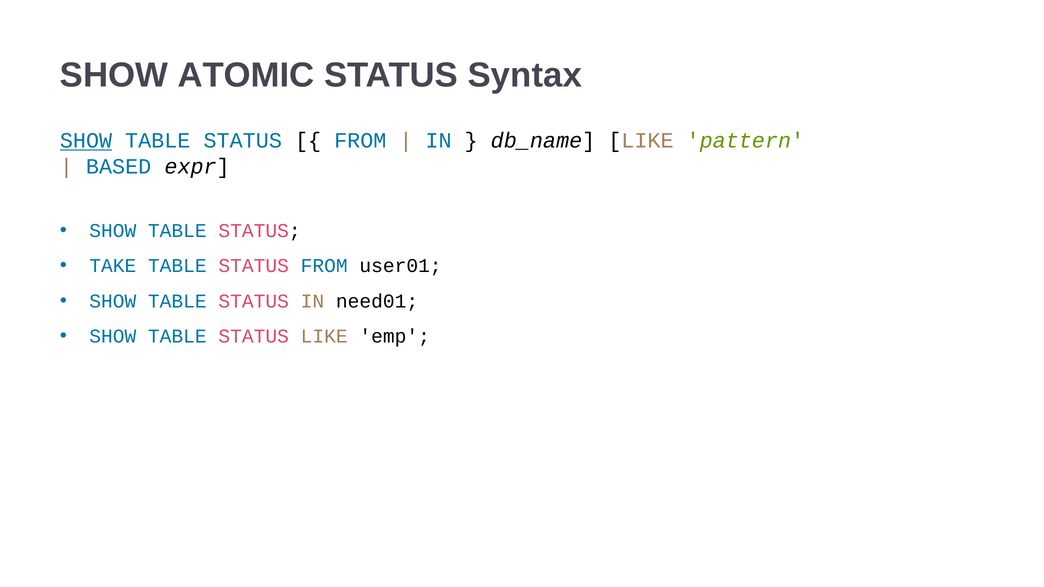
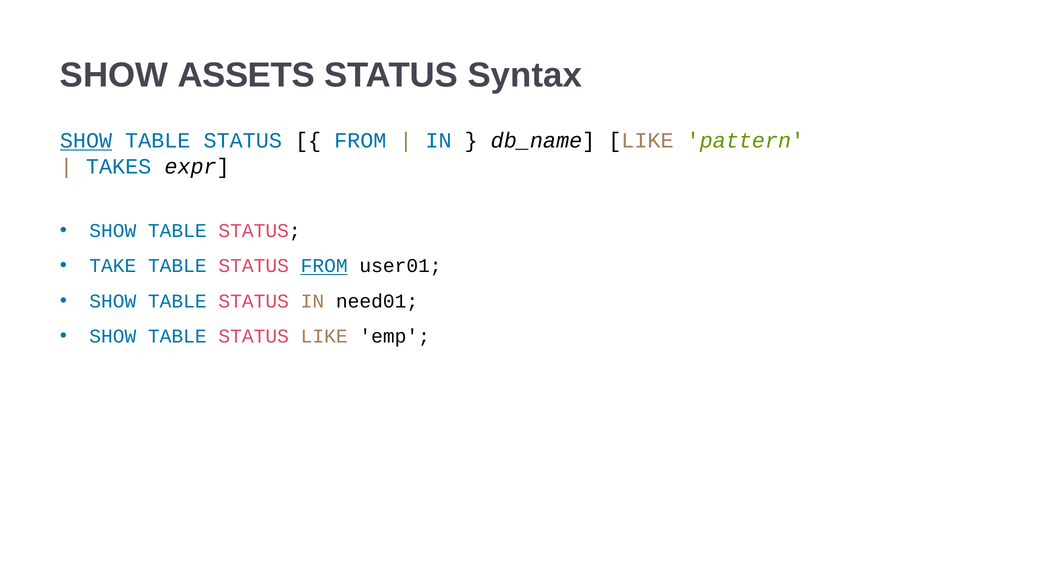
ATOMIC: ATOMIC -> ASSETS
BASED: BASED -> TAKES
FROM at (324, 266) underline: none -> present
